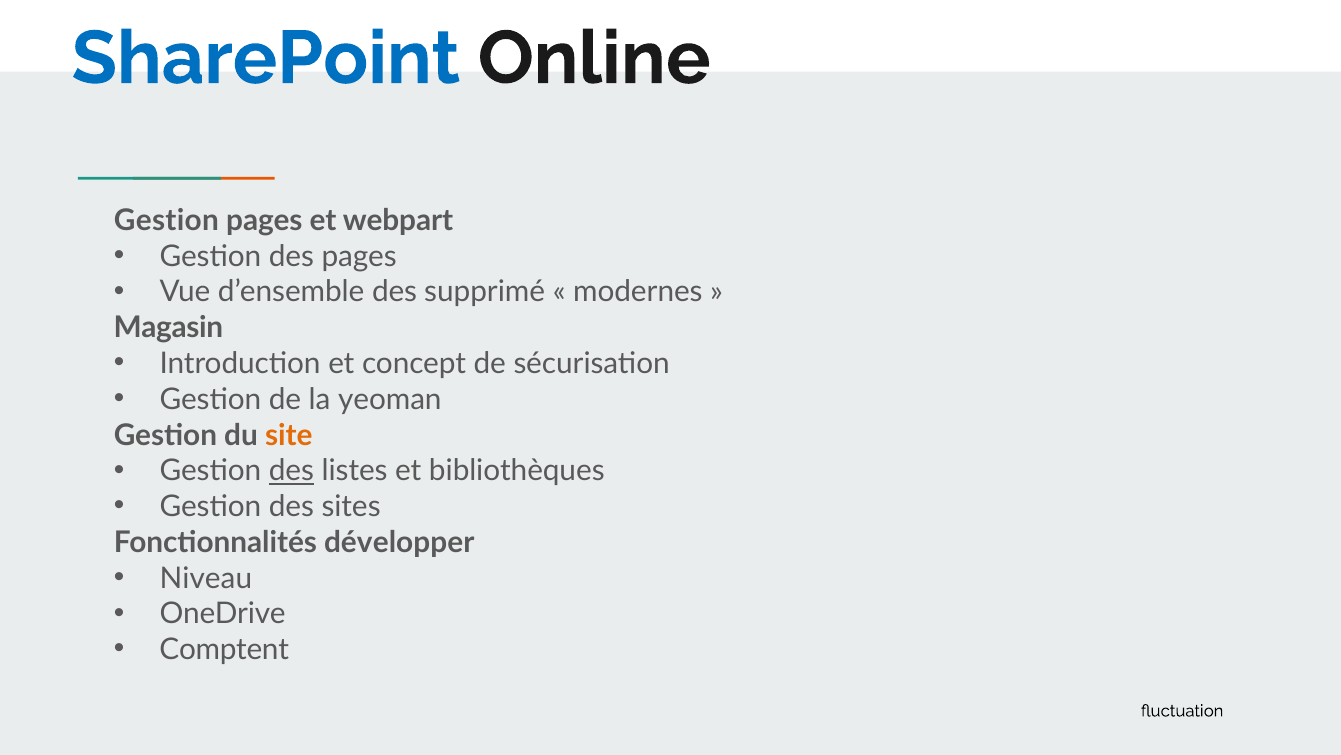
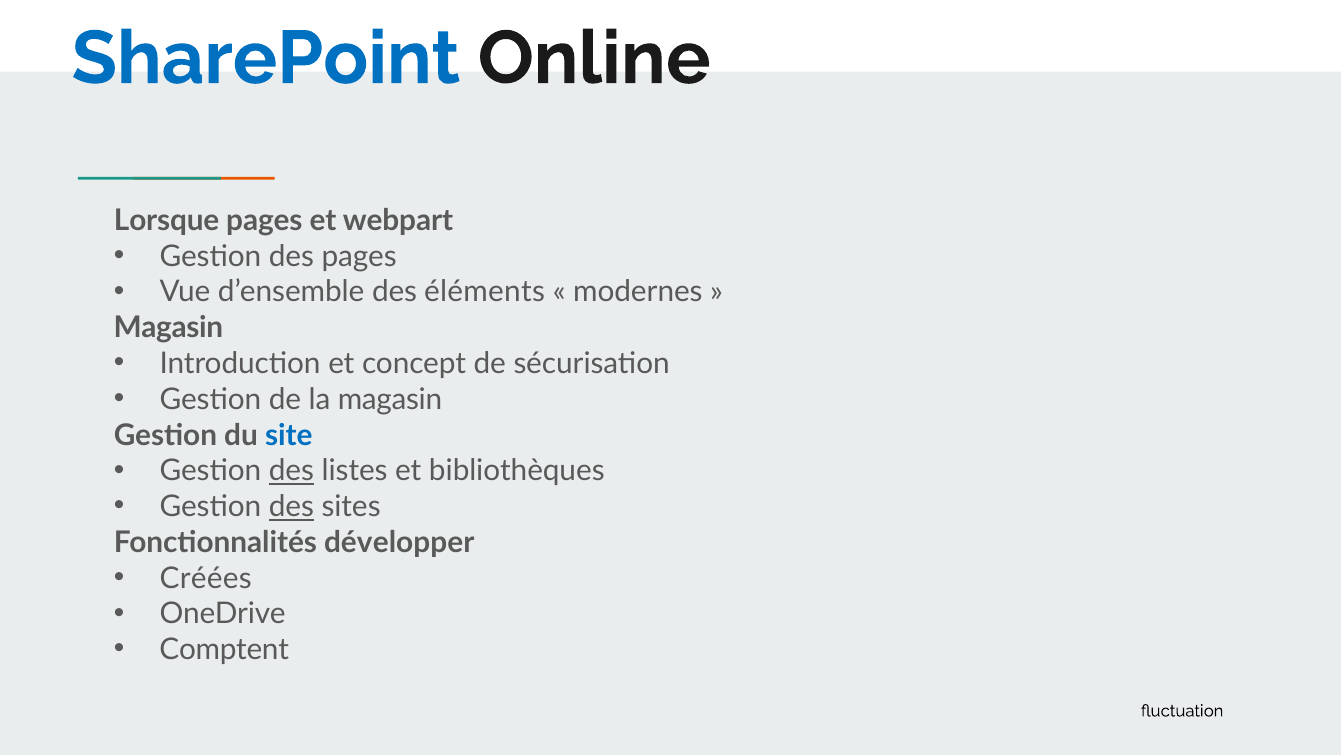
Gestion at (166, 220): Gestion -> Lorsque
supprimé: supprimé -> éléments
la yeoman: yeoman -> magasin
site colour: orange -> blue
des at (291, 506) underline: none -> present
Niveau: Niveau -> Créées
